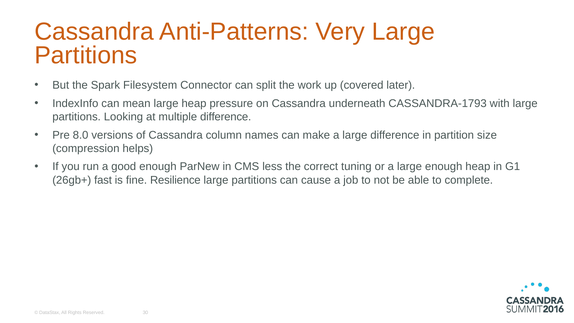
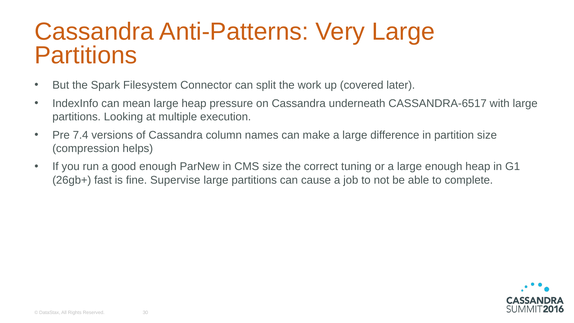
CASSANDRA-1793: CASSANDRA-1793 -> CASSANDRA-6517
multiple difference: difference -> execution
8.0: 8.0 -> 7.4
CMS less: less -> size
Resilience: Resilience -> Supervise
